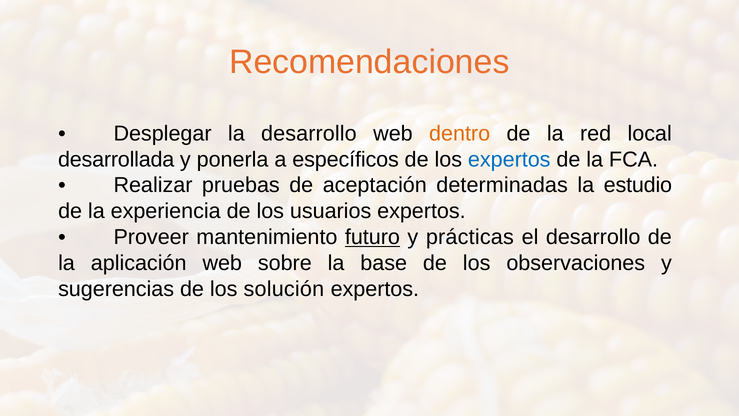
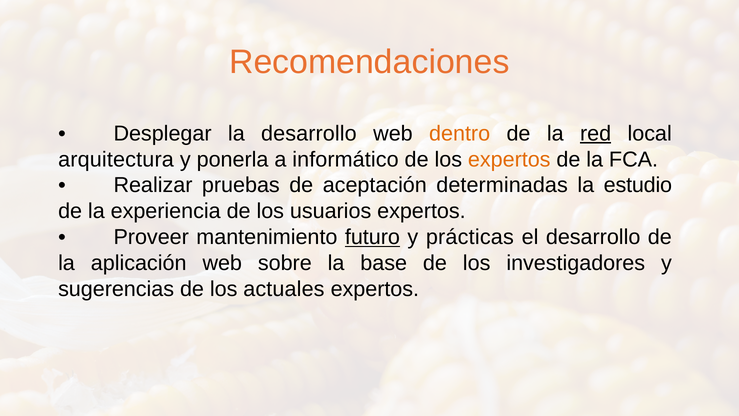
red underline: none -> present
desarrollada: desarrollada -> arquitectura
específicos: específicos -> informático
expertos at (509, 159) colour: blue -> orange
observaciones: observaciones -> investigadores
solución: solución -> actuales
